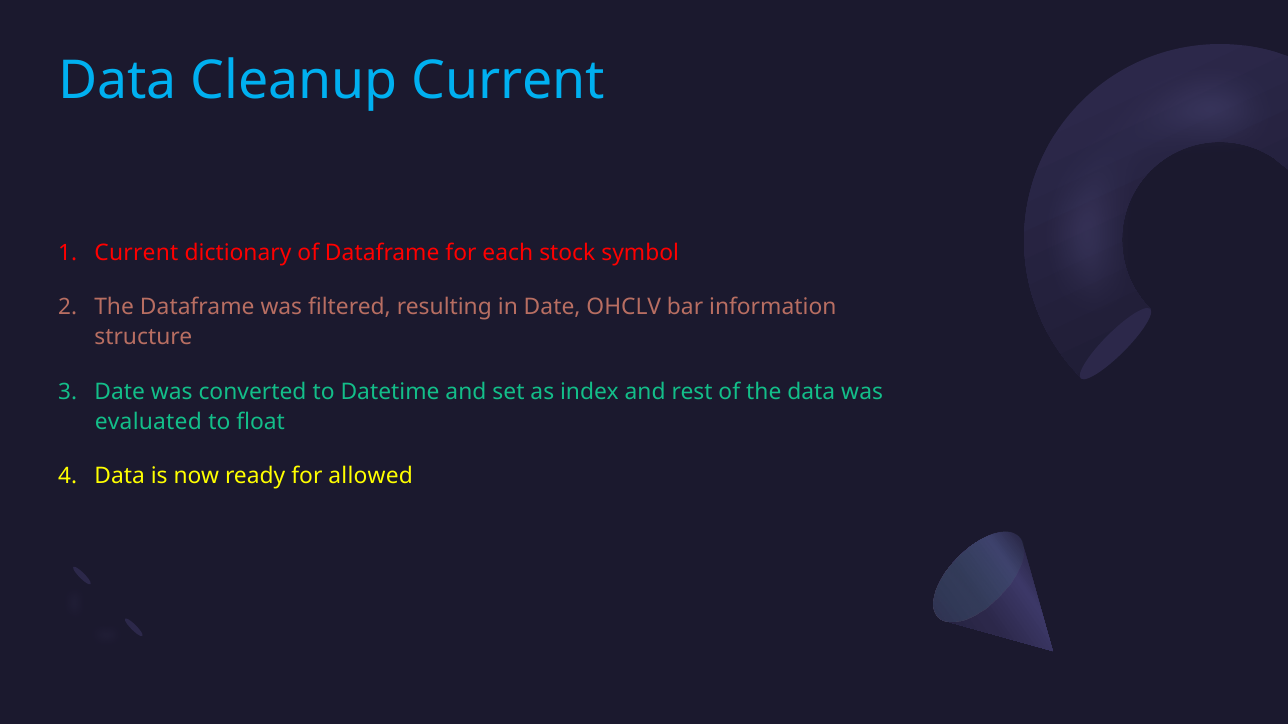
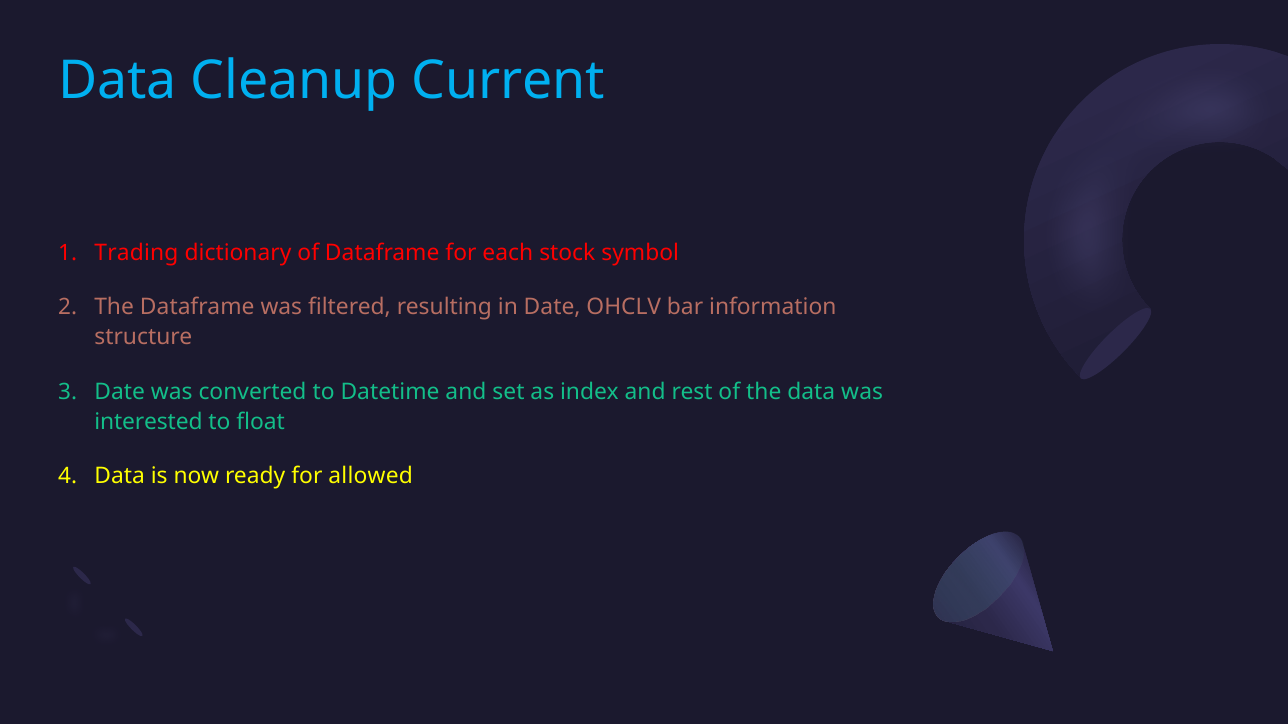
Current at (136, 253): Current -> Trading
evaluated: evaluated -> interested
